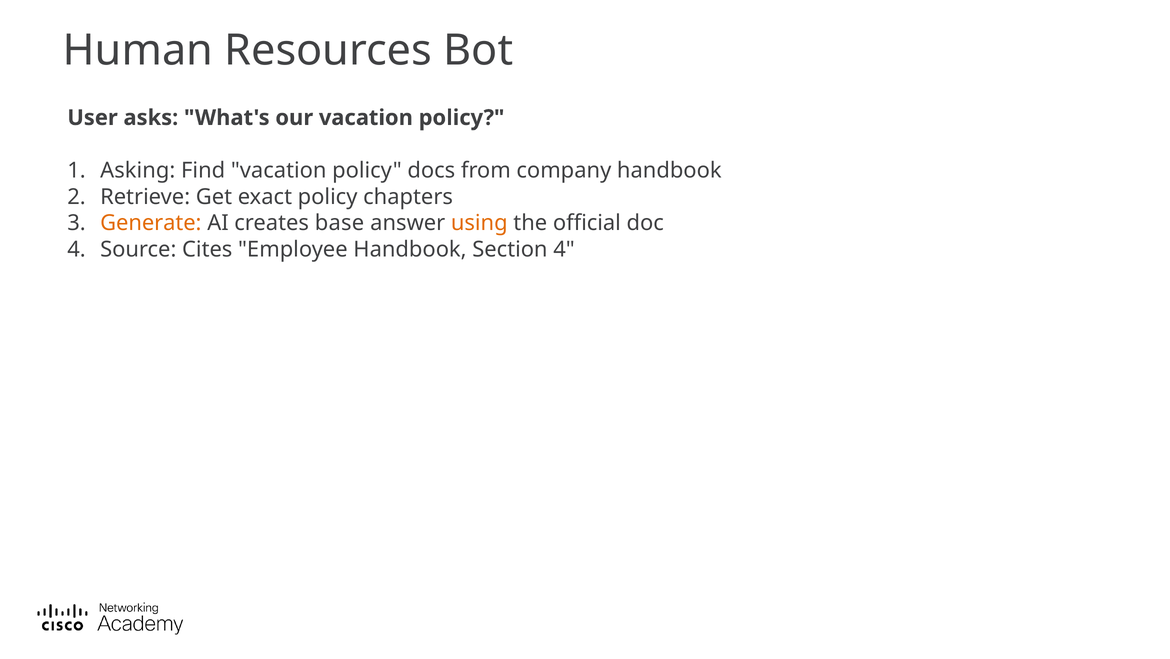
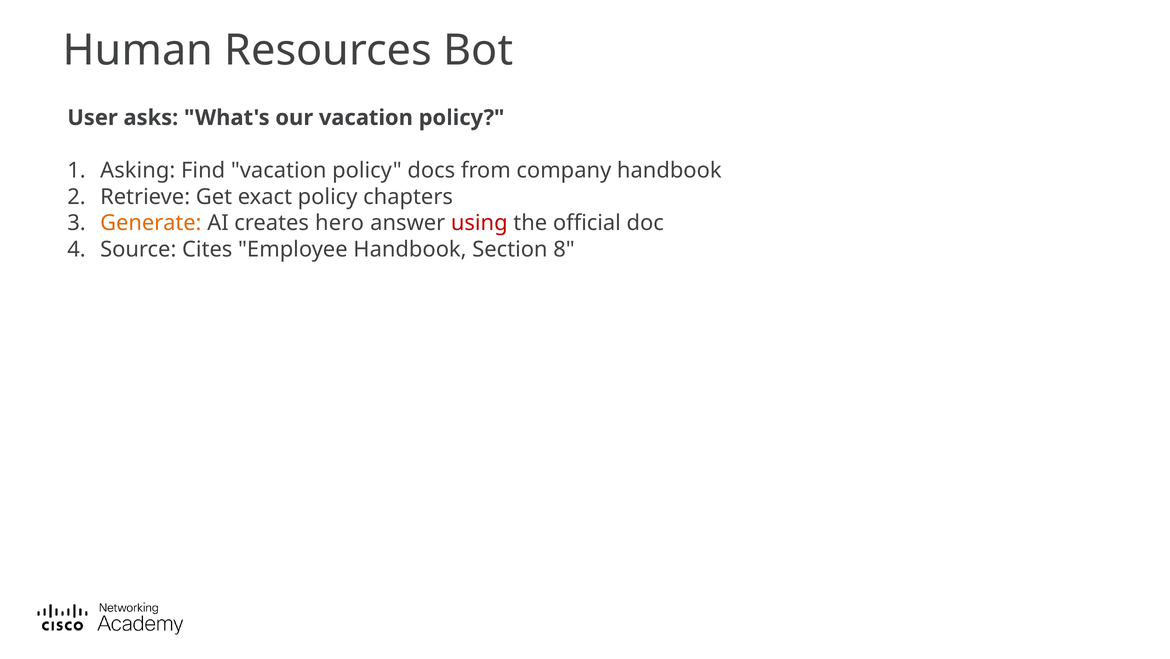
base: base -> hero
using colour: orange -> red
Section 4: 4 -> 8
